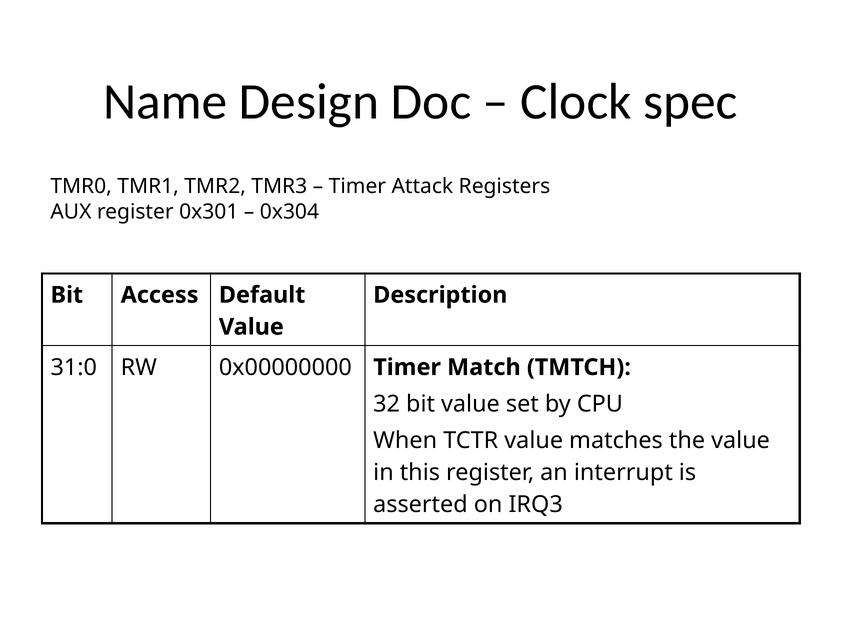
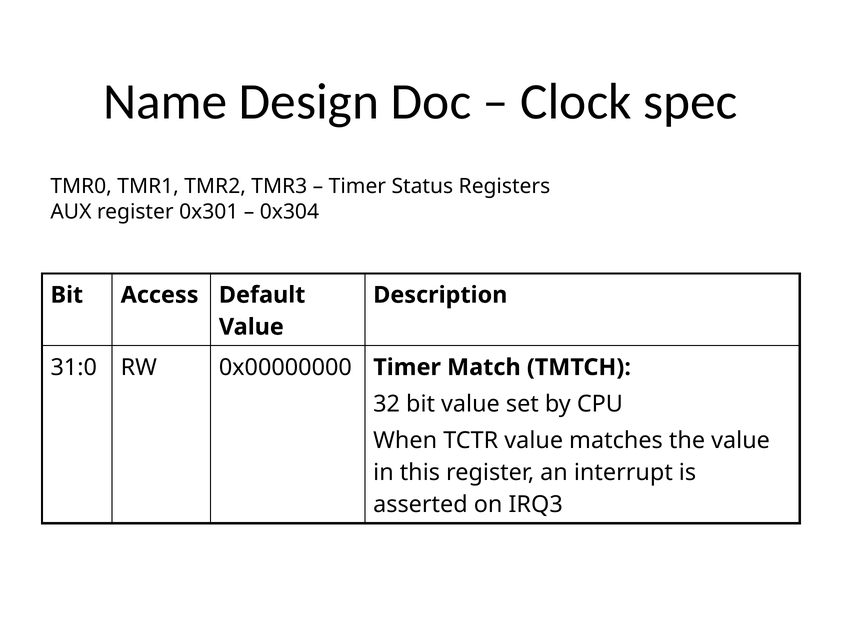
Attack: Attack -> Status
